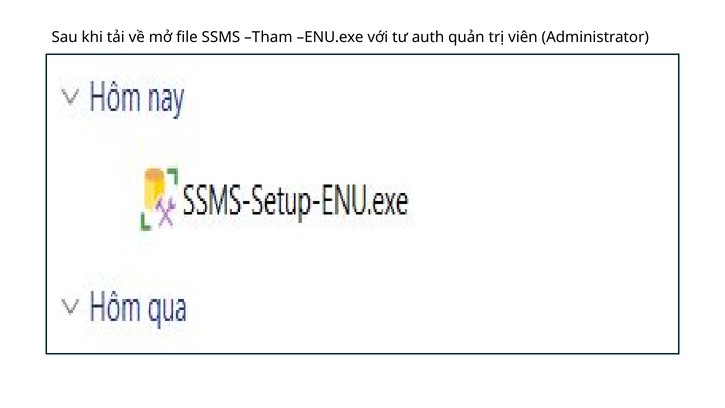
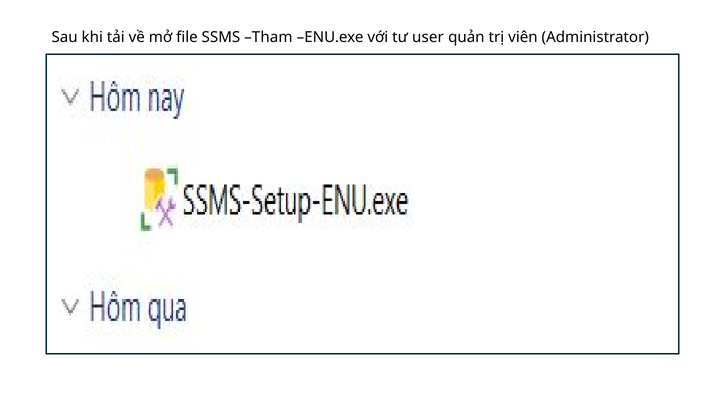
auth: auth -> user
